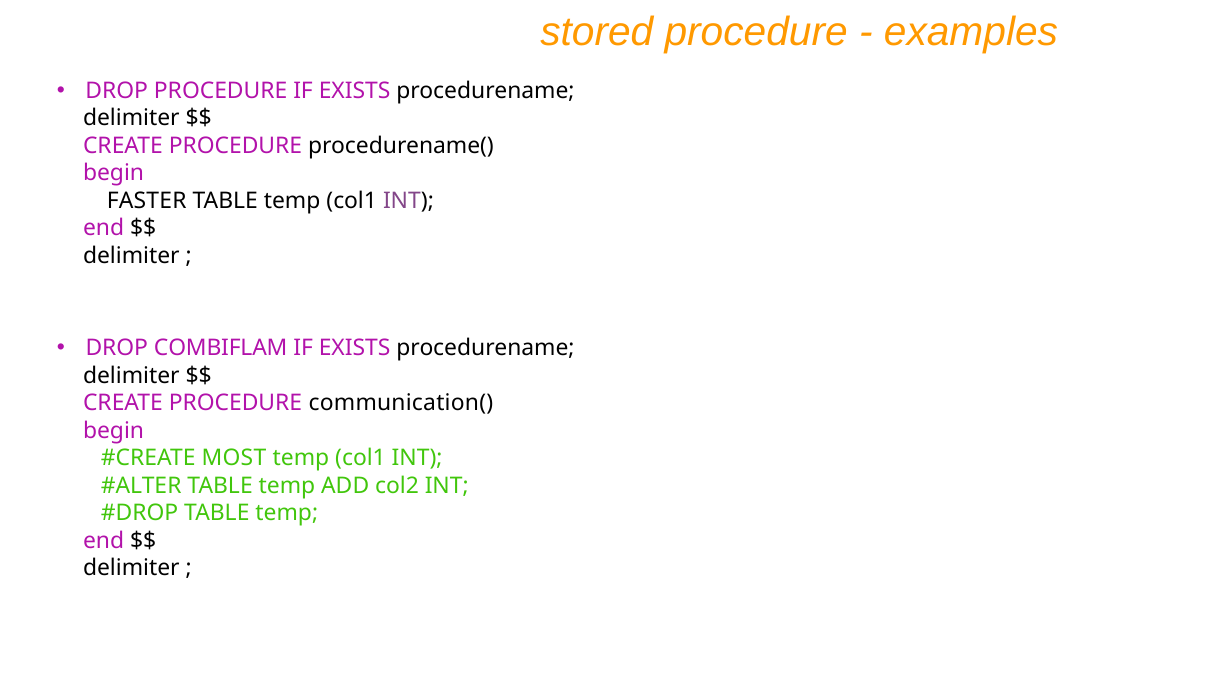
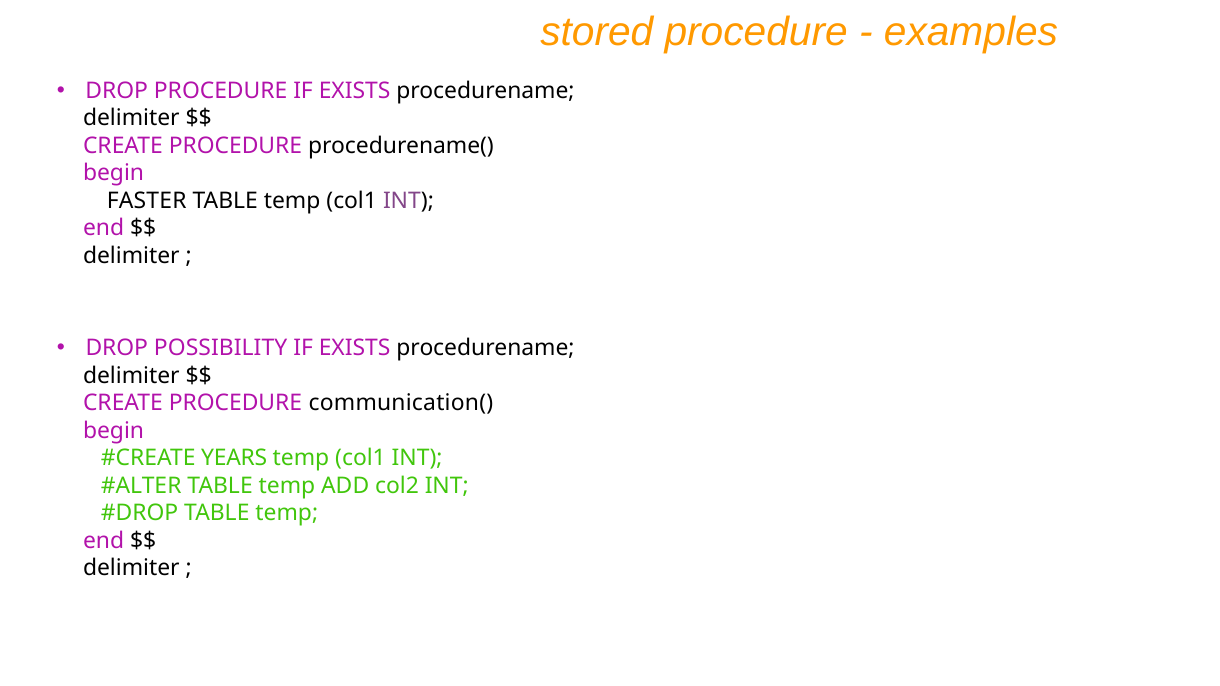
COMBIFLAM: COMBIFLAM -> POSSIBILITY
MOST: MOST -> YEARS
